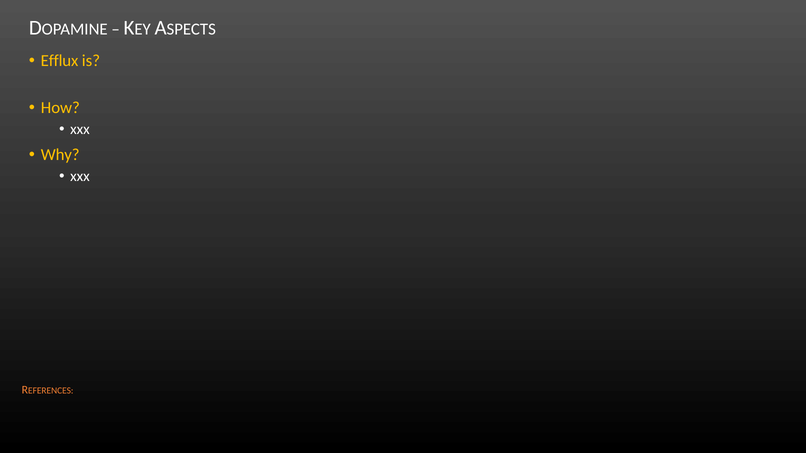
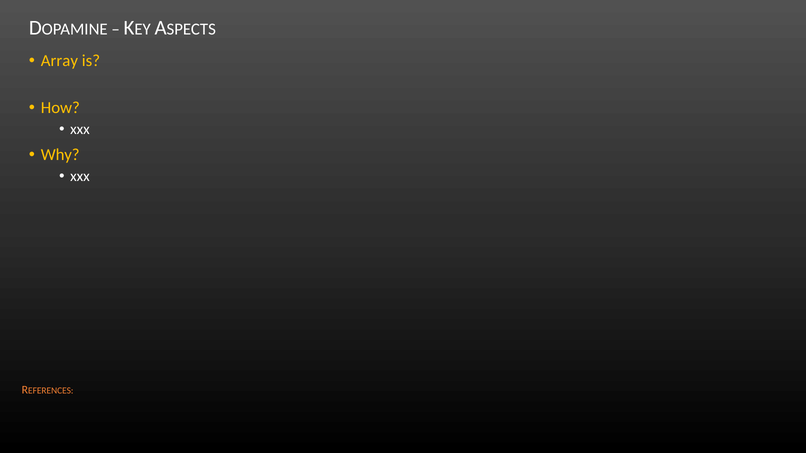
Efflux: Efflux -> Array
